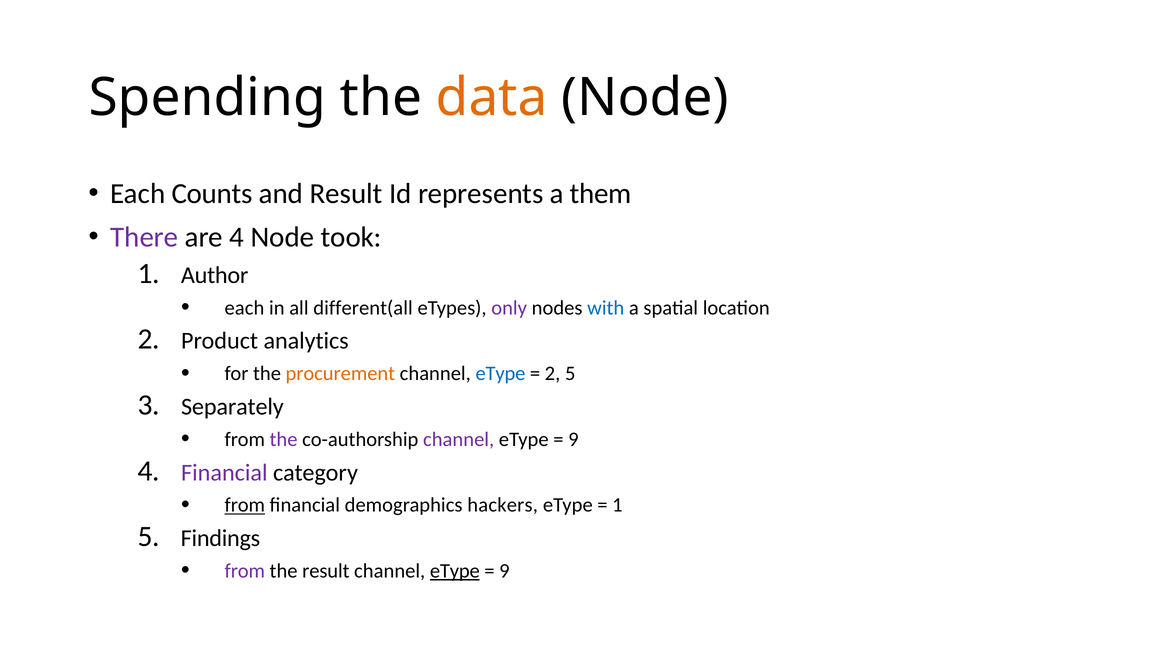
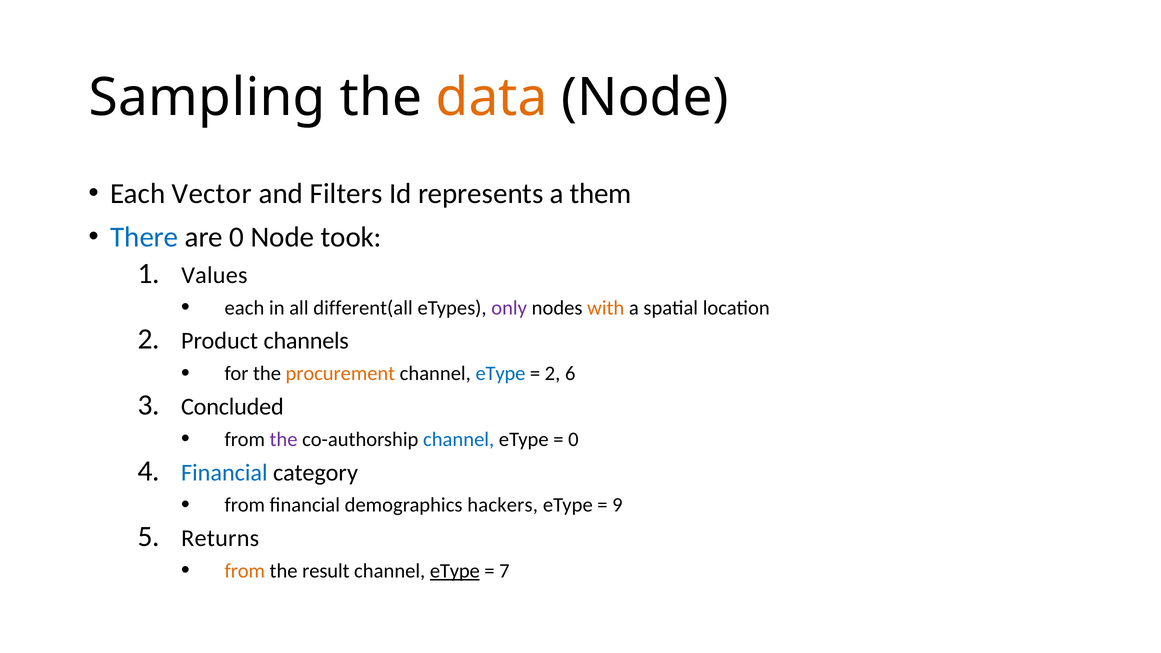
Spending: Spending -> Sampling
Counts: Counts -> Vector
and Result: Result -> Filters
There colour: purple -> blue
are 4: 4 -> 0
Author: Author -> Values
with colour: blue -> orange
analytics: analytics -> channels
2 5: 5 -> 6
Separately: Separately -> Concluded
channel at (459, 439) colour: purple -> blue
9 at (573, 439): 9 -> 0
Financial at (224, 473) colour: purple -> blue
from at (245, 505) underline: present -> none
1 at (617, 505): 1 -> 9
Findings: Findings -> Returns
from at (245, 571) colour: purple -> orange
9 at (504, 571): 9 -> 7
